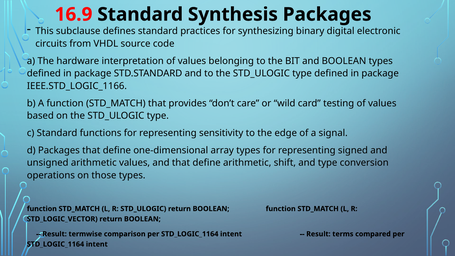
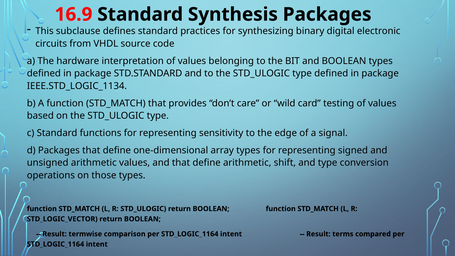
IEEE.STD_LOGIC_1166: IEEE.STD_LOGIC_1166 -> IEEE.STD_LOGIC_1134
